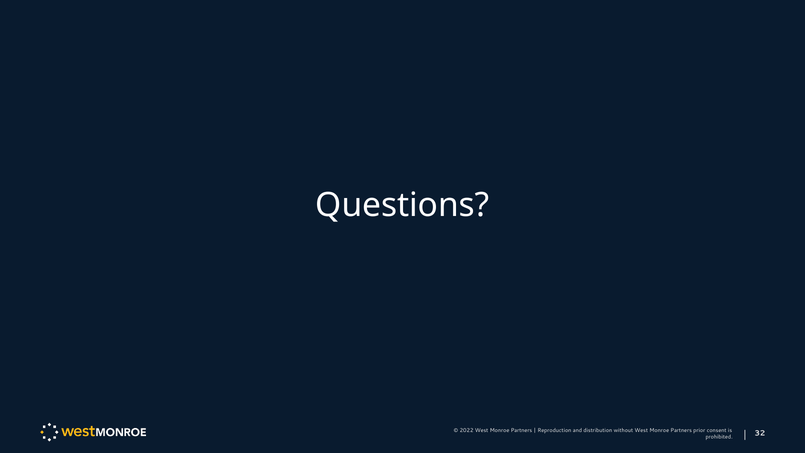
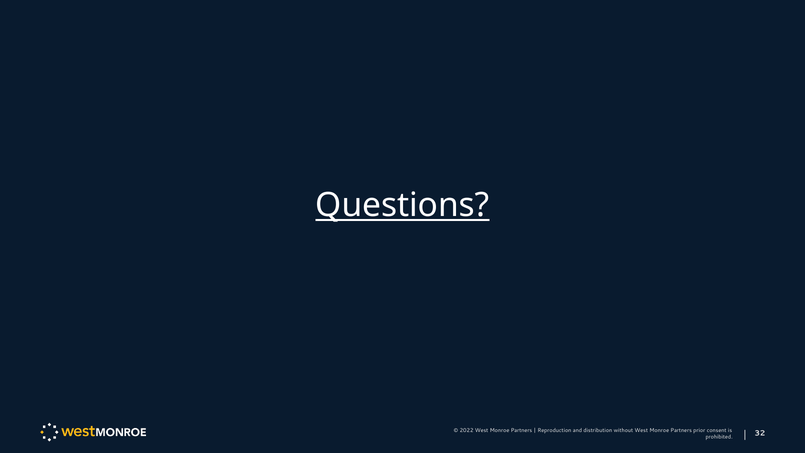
Questions underline: none -> present
